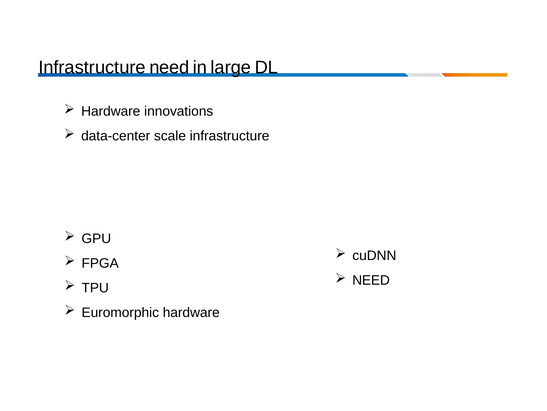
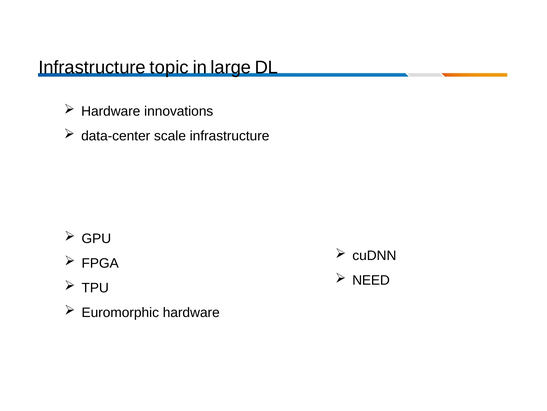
Infrastructure need: need -> topic
